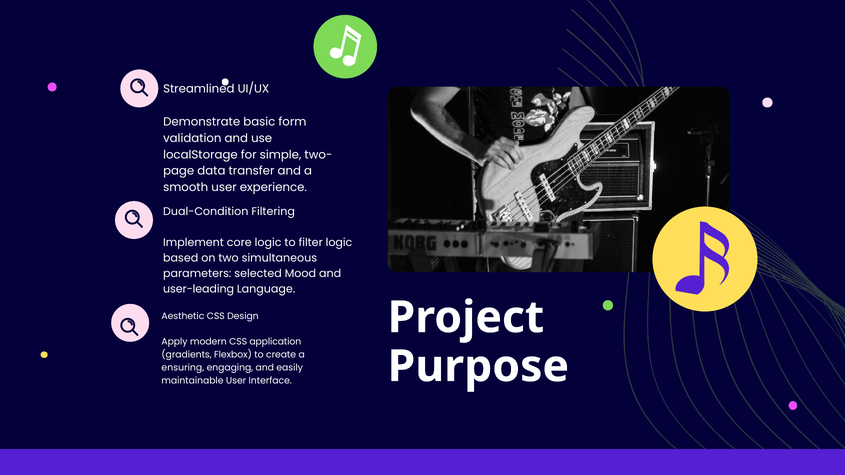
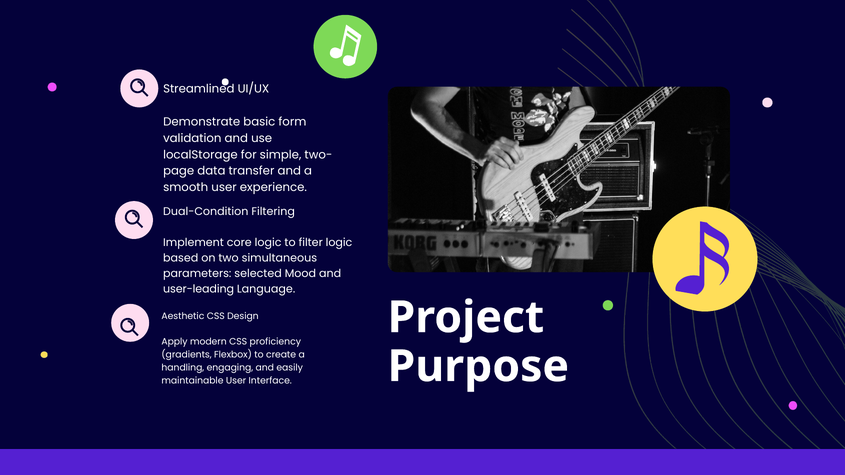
application: application -> proficiency
ensuring: ensuring -> handling
